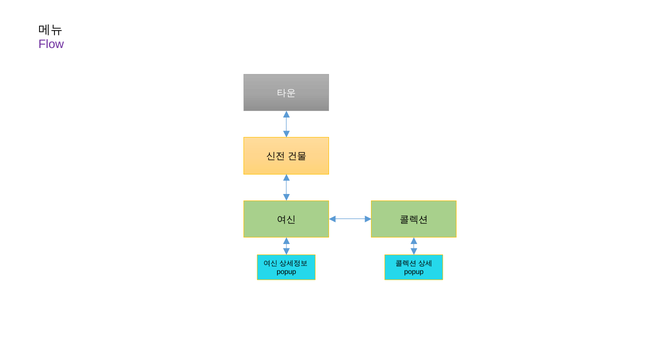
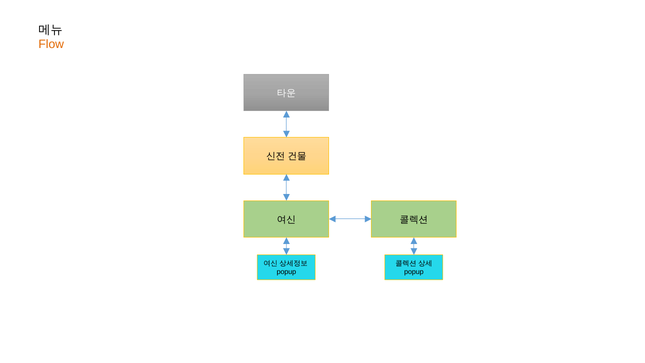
Flow colour: purple -> orange
